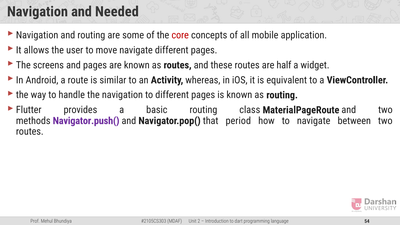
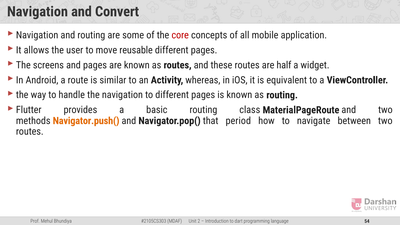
Needed: Needed -> Convert
move navigate: navigate -> reusable
Navigator.push( colour: purple -> orange
